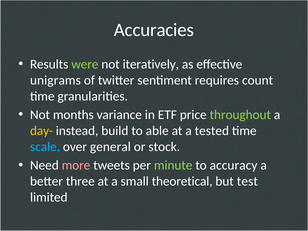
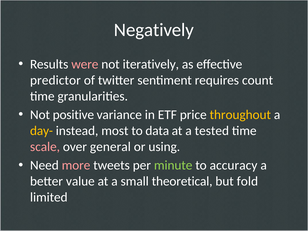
Accuracies: Accuracies -> Negatively
were colour: light green -> pink
unigrams: unigrams -> predictor
months: months -> positive
throughout colour: light green -> yellow
build: build -> most
able: able -> data
scale colour: light blue -> pink
stock: stock -> using
three: three -> value
test: test -> fold
